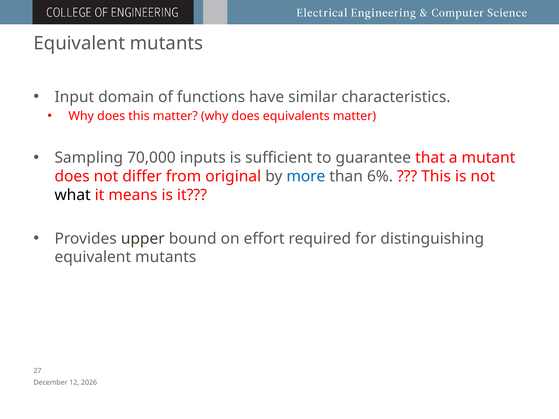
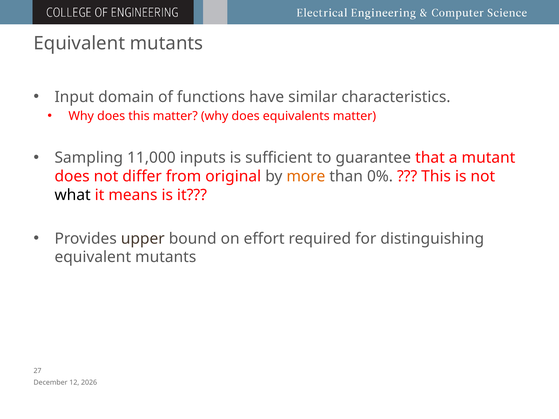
70,000: 70,000 -> 11,000
more colour: blue -> orange
6%: 6% -> 0%
